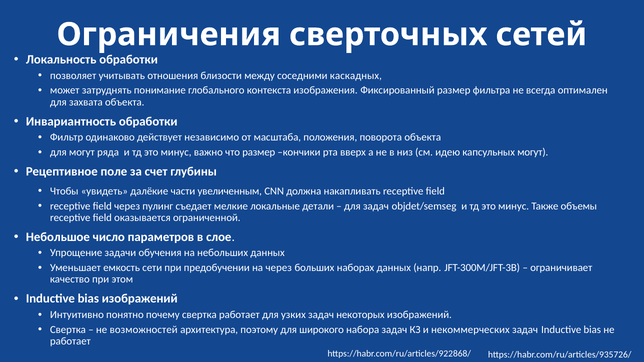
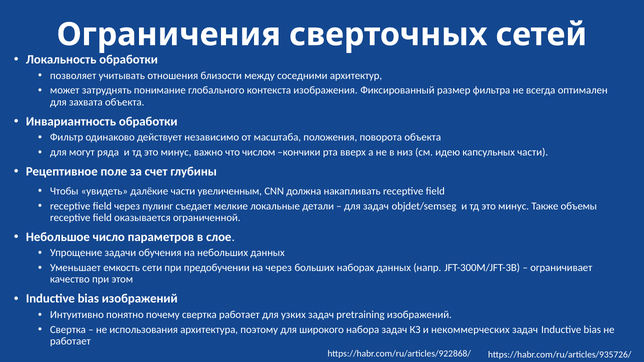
каскадных: каскадных -> архитектур
что размер: размер -> числом
капсульных могут: могут -> части
некоторых: некоторых -> pretraining
возможностей: возможностей -> использования
